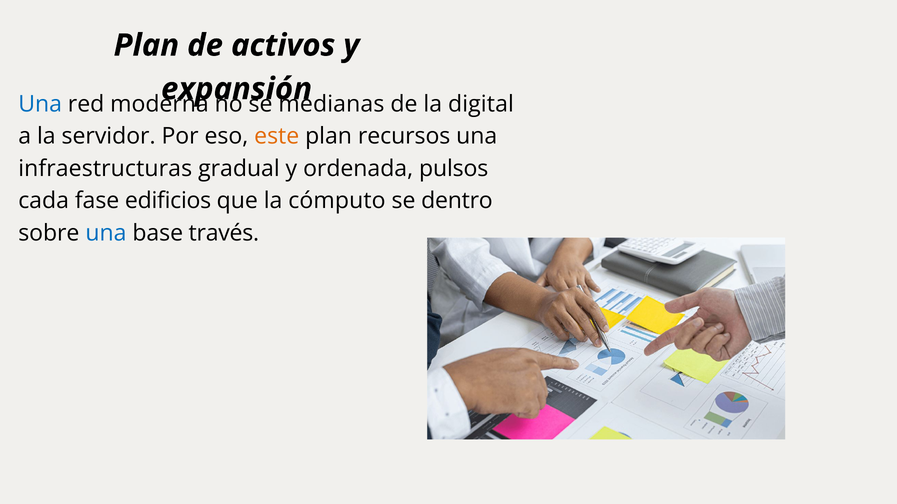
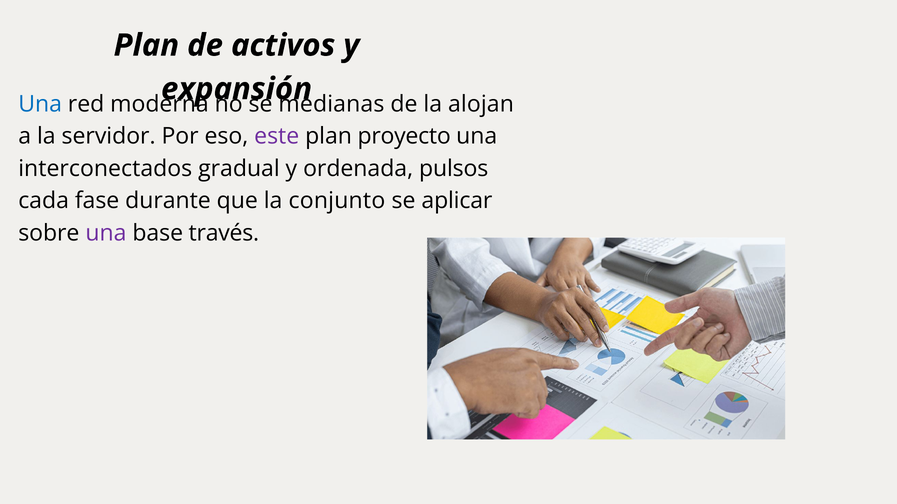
digital: digital -> alojan
este colour: orange -> purple
recursos: recursos -> proyecto
infraestructuras: infraestructuras -> interconectados
edificios: edificios -> durante
cómputo: cómputo -> conjunto
dentro: dentro -> aplicar
una at (106, 233) colour: blue -> purple
